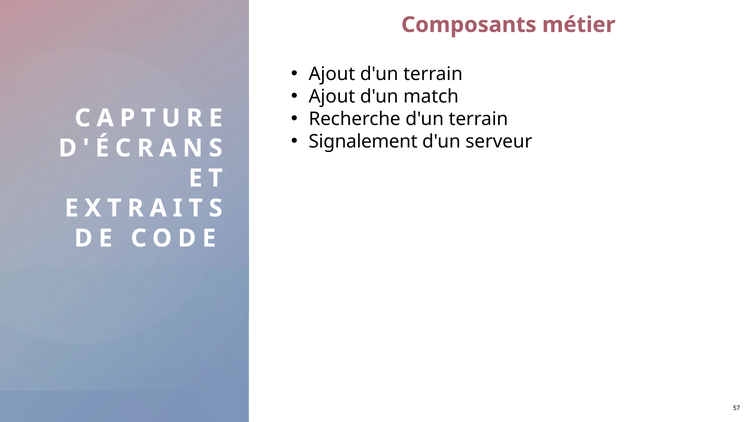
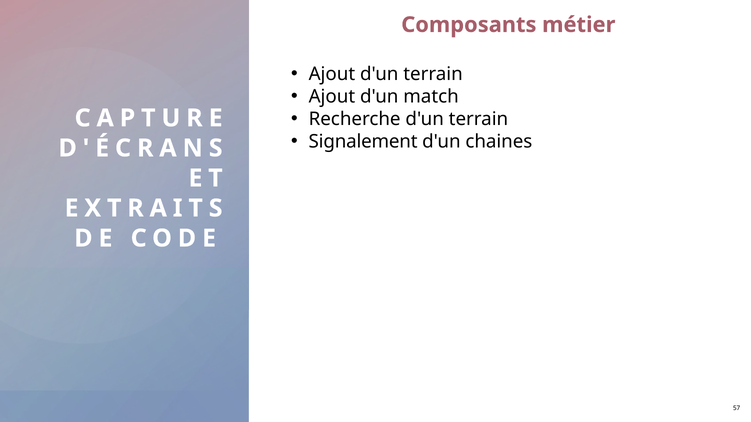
serveur: serveur -> chaines
